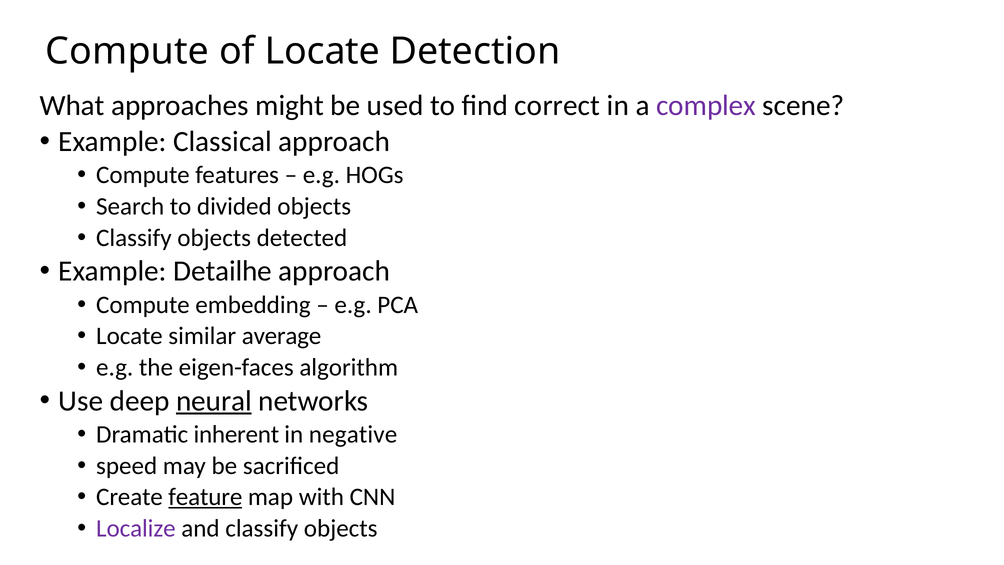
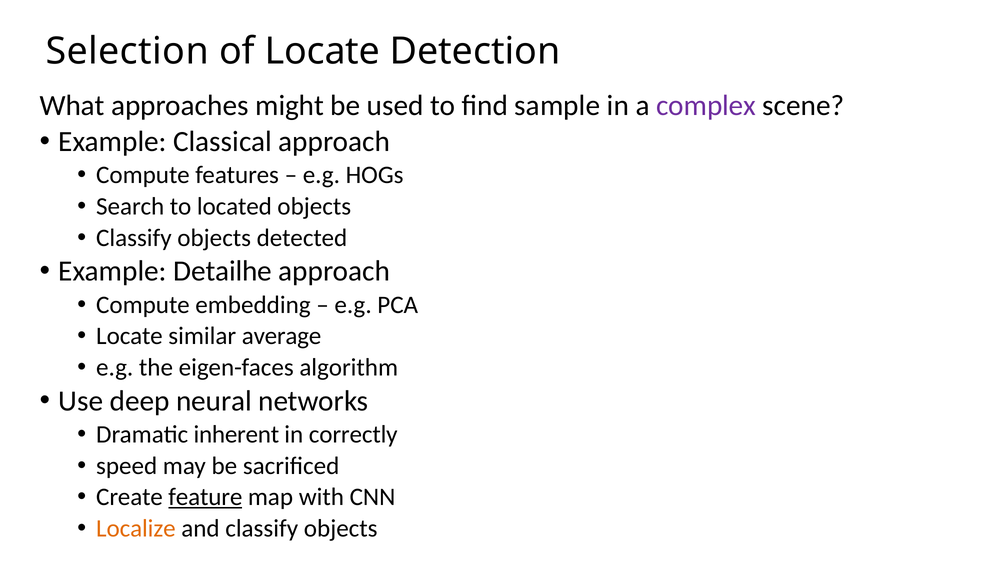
Compute at (127, 51): Compute -> Selection
correct: correct -> sample
divided: divided -> located
neural underline: present -> none
negative: negative -> correctly
Localize colour: purple -> orange
